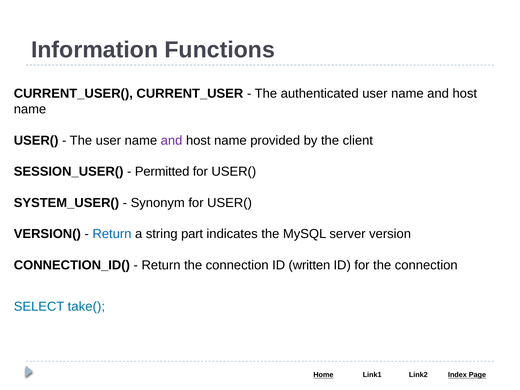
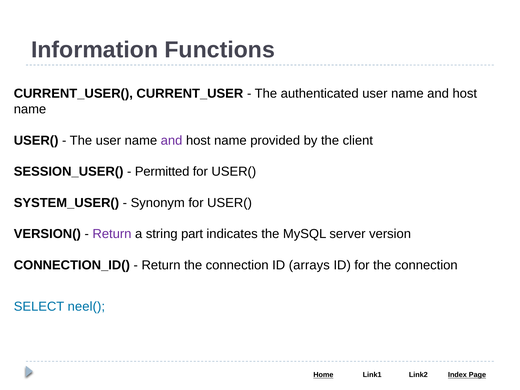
Return at (112, 234) colour: blue -> purple
written: written -> arrays
take(: take( -> neel(
